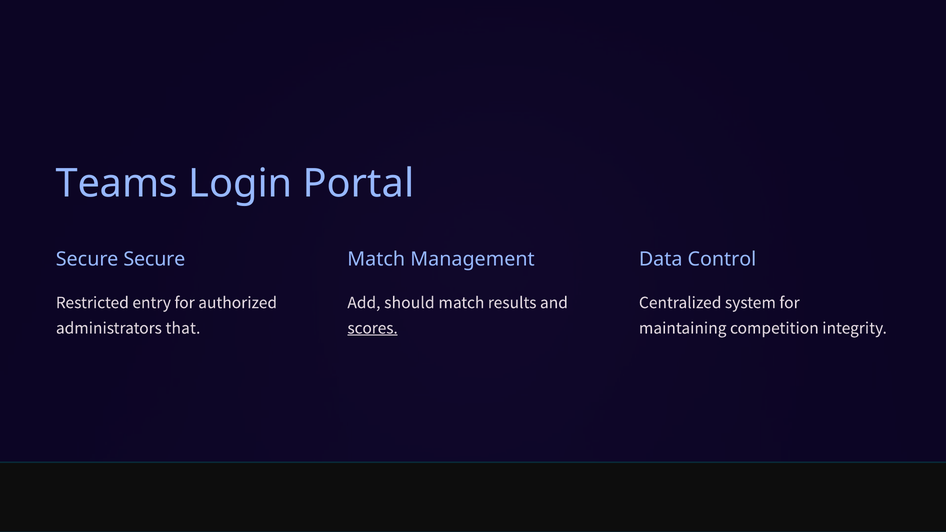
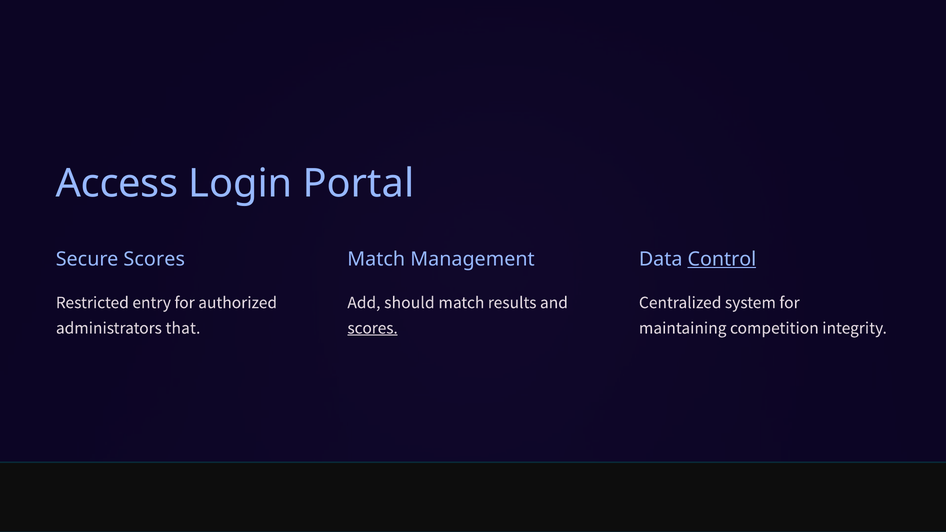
Teams: Teams -> Access
Secure Secure: Secure -> Scores
Control underline: none -> present
